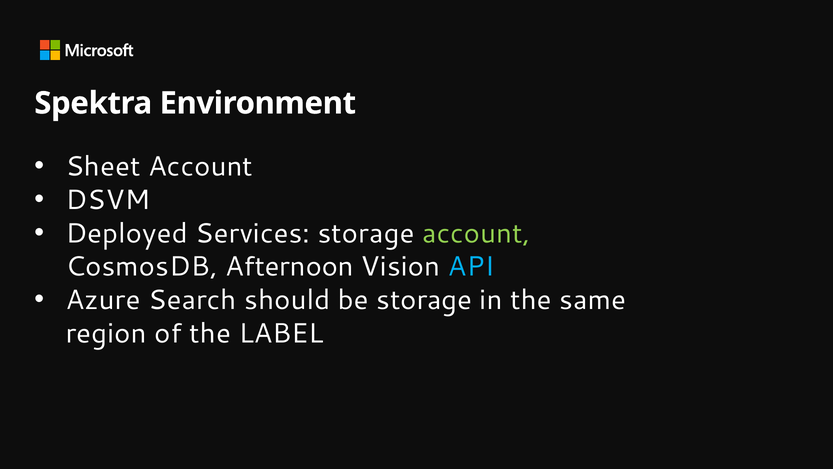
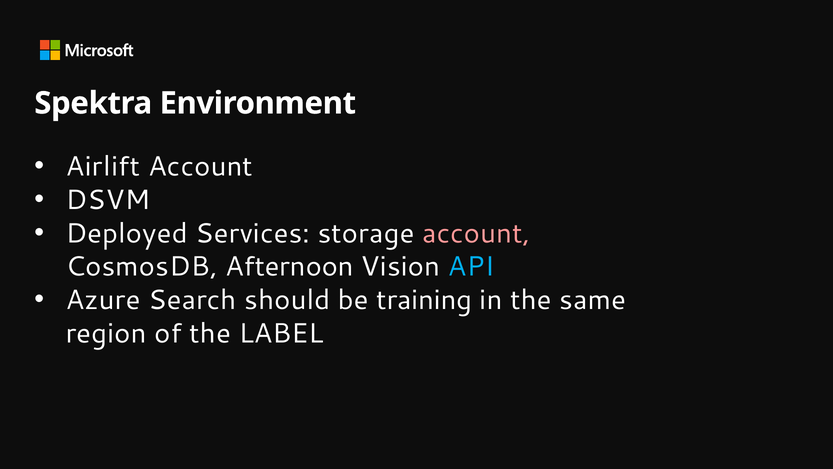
Sheet: Sheet -> Airlift
account at (476, 233) colour: light green -> pink
be storage: storage -> training
